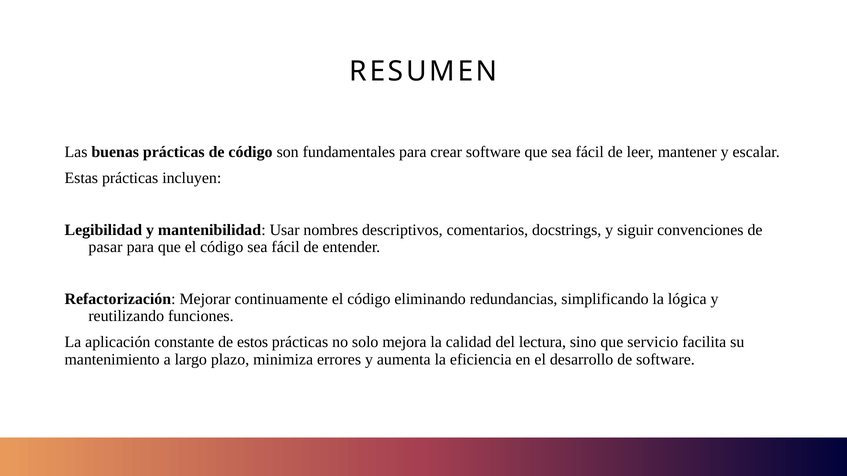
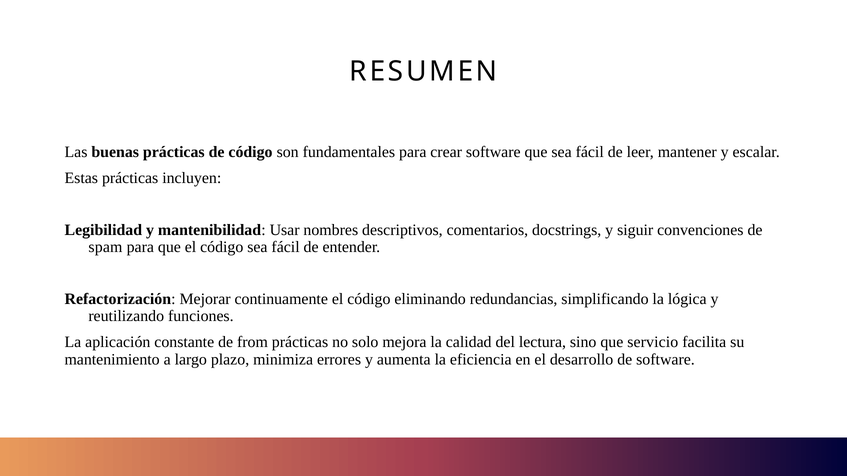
pasar: pasar -> spam
estos: estos -> from
